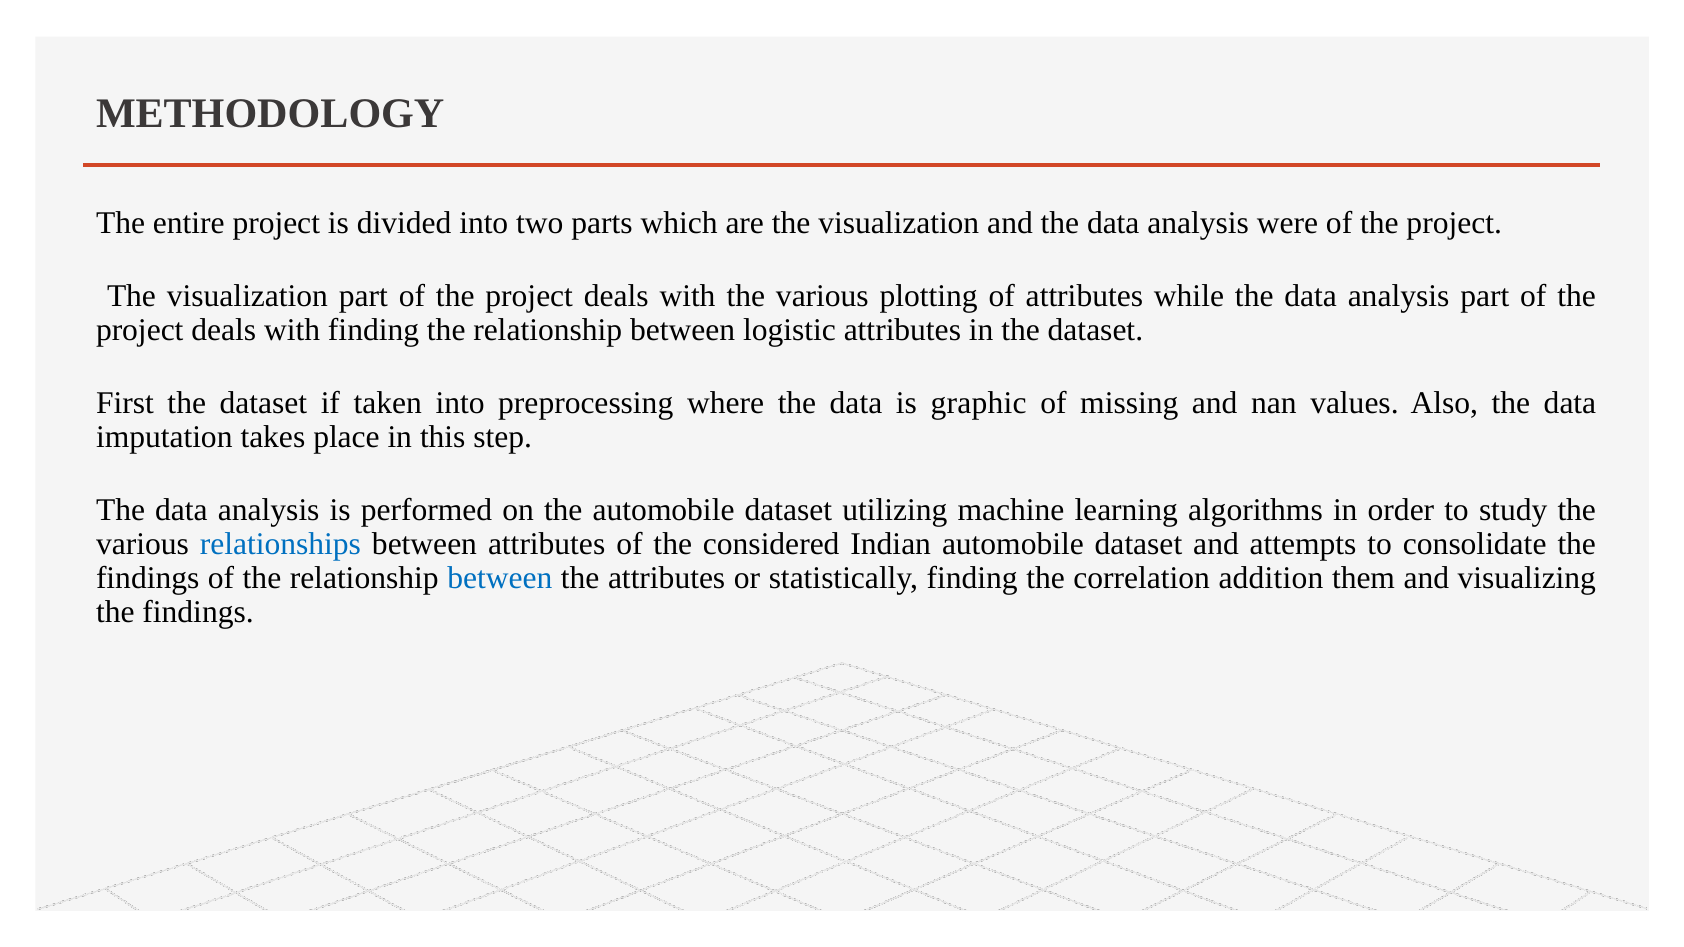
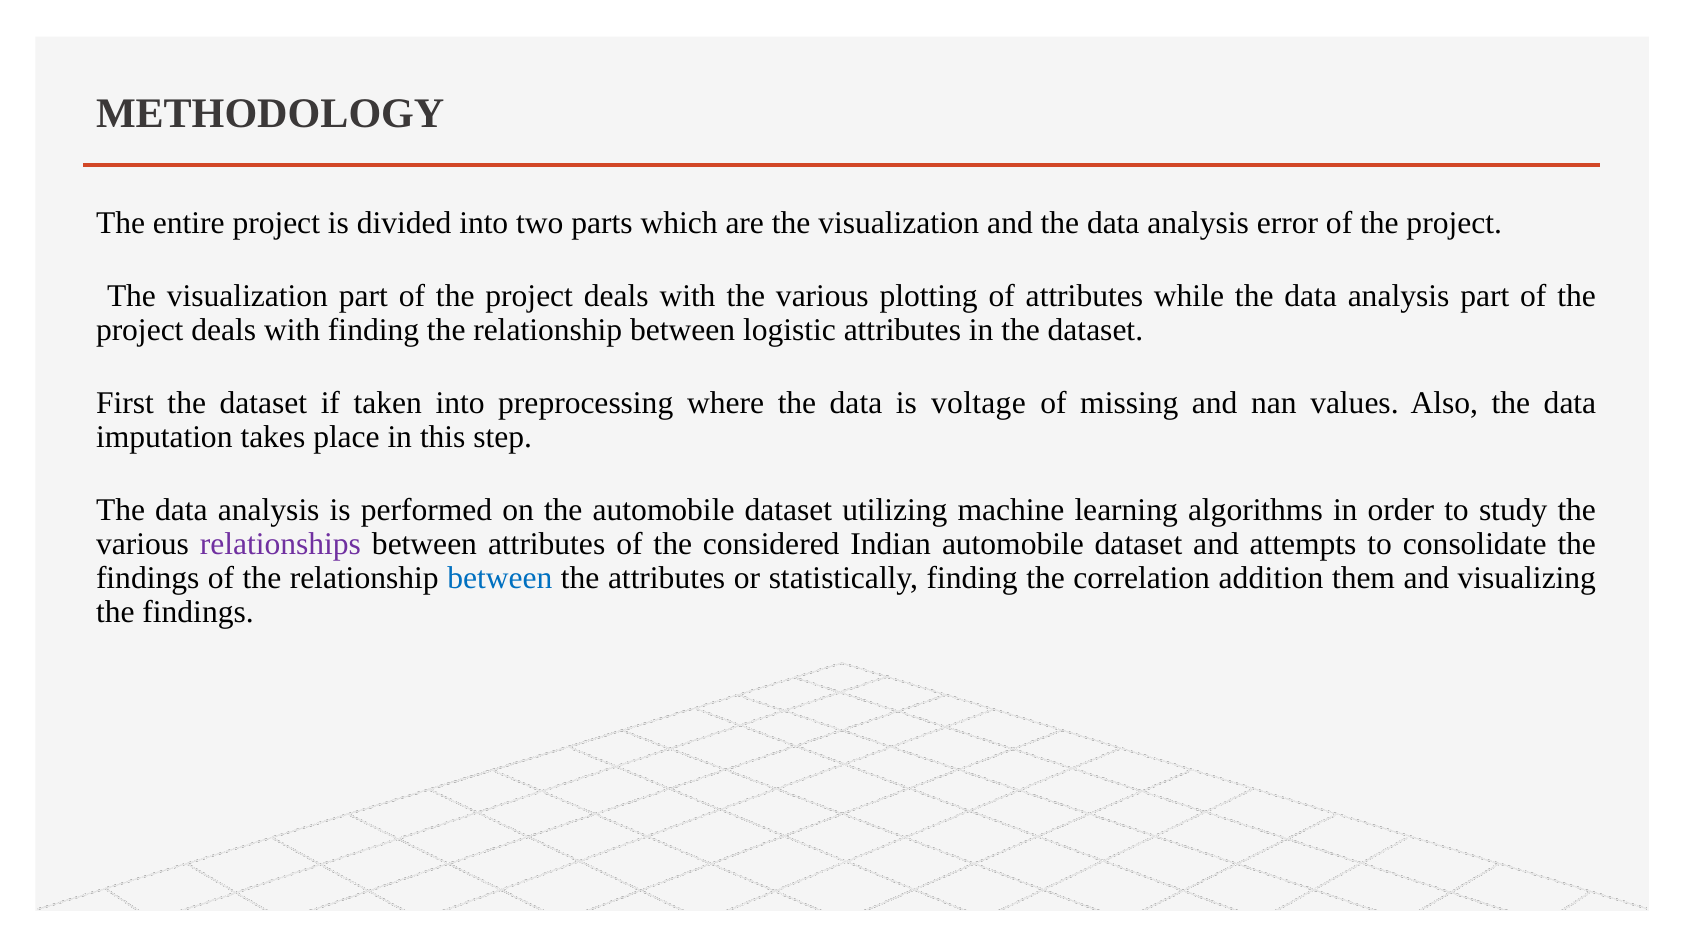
were: were -> error
graphic: graphic -> voltage
relationships colour: blue -> purple
